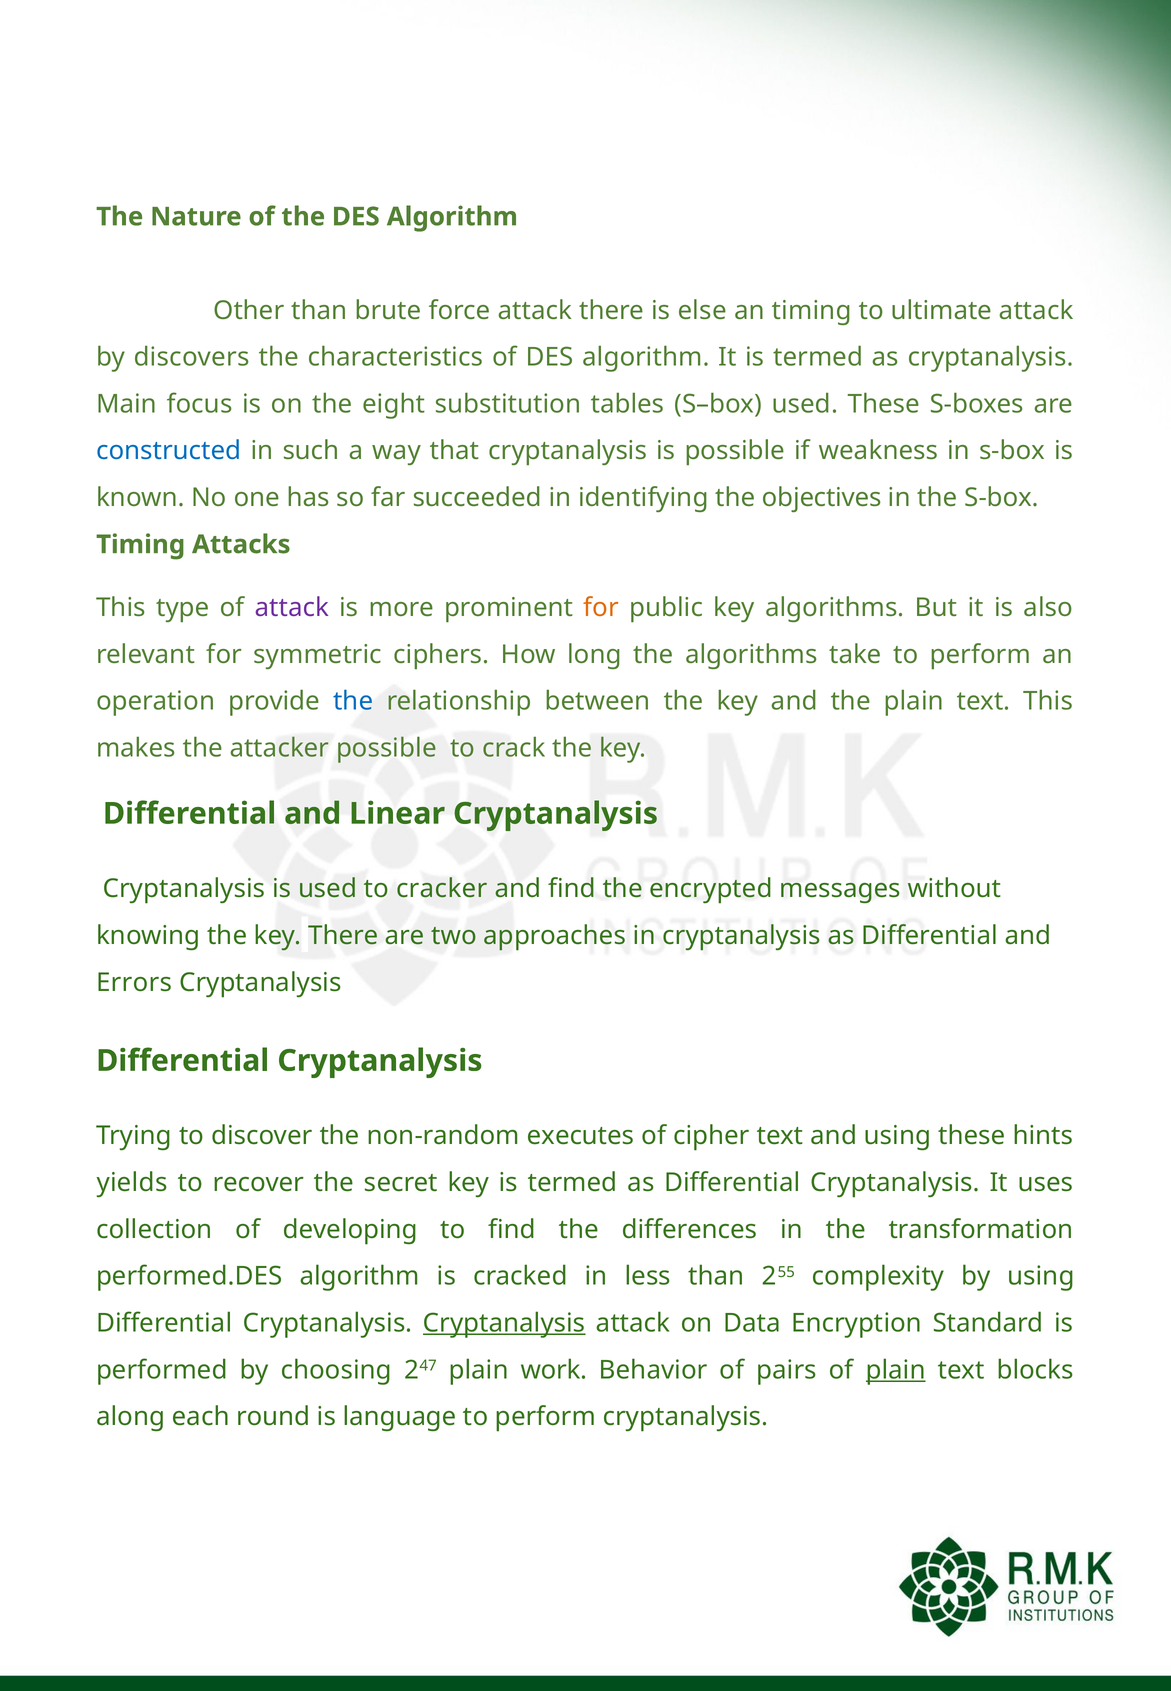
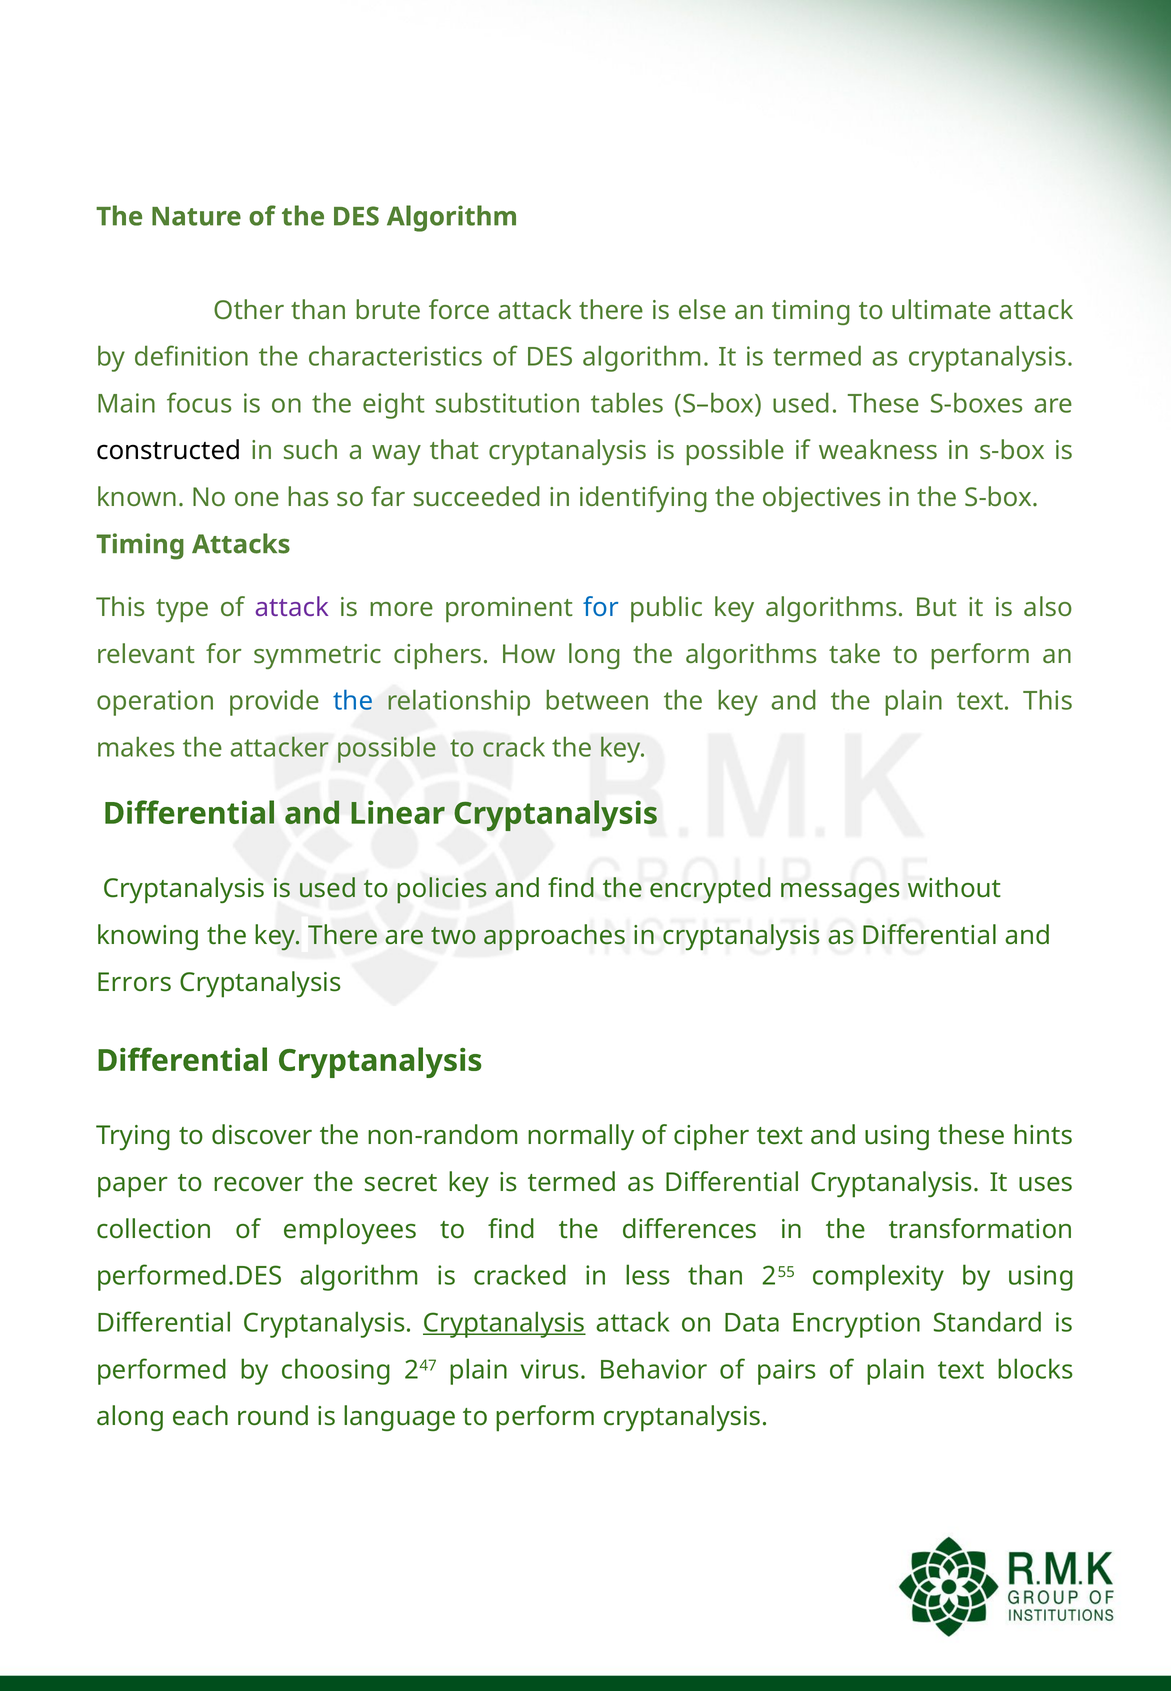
discovers: discovers -> definition
constructed colour: blue -> black
for at (601, 608) colour: orange -> blue
cracker: cracker -> policies
executes: executes -> normally
yields: yields -> paper
developing: developing -> employees
work: work -> virus
plain at (896, 1370) underline: present -> none
